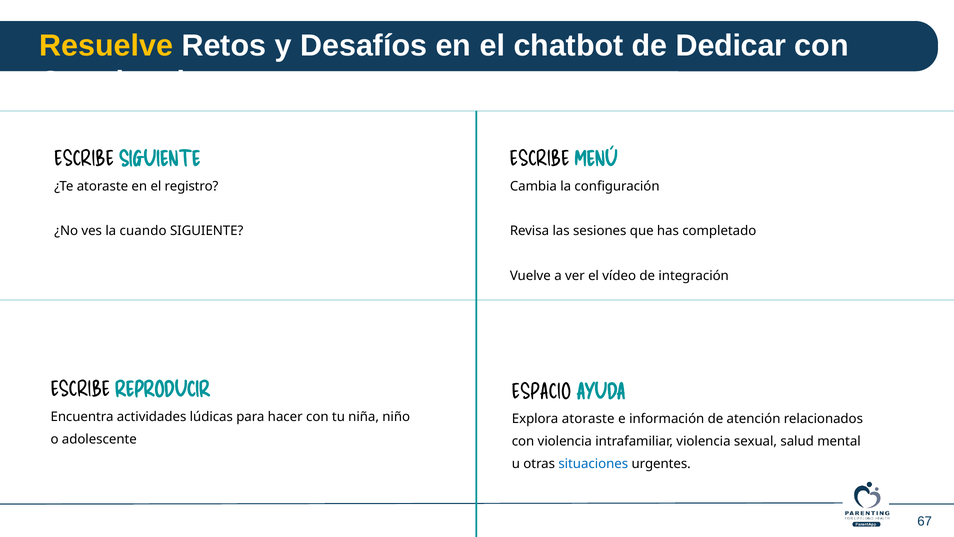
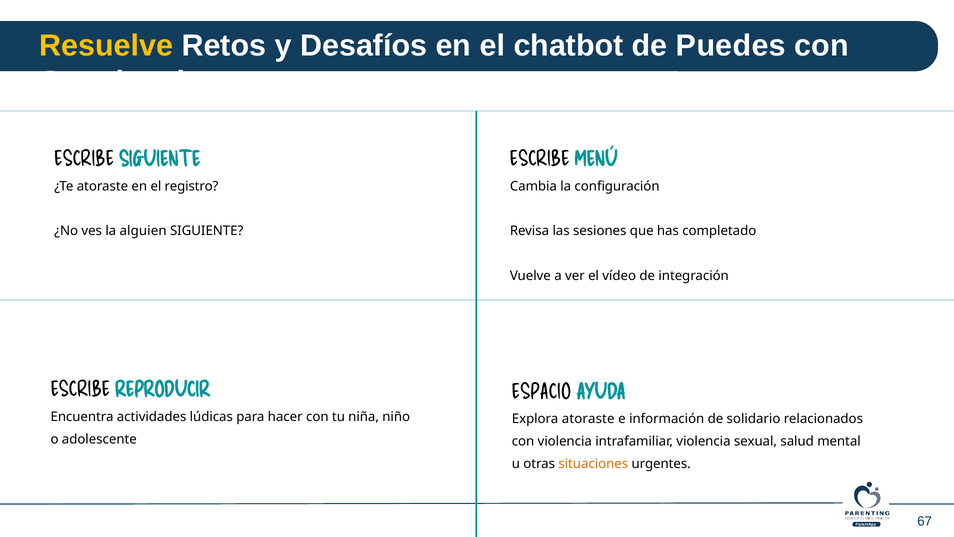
Dedicar: Dedicar -> Puedes
cuando: cuando -> alguien
atención: atención -> solidario
situaciones colour: blue -> orange
